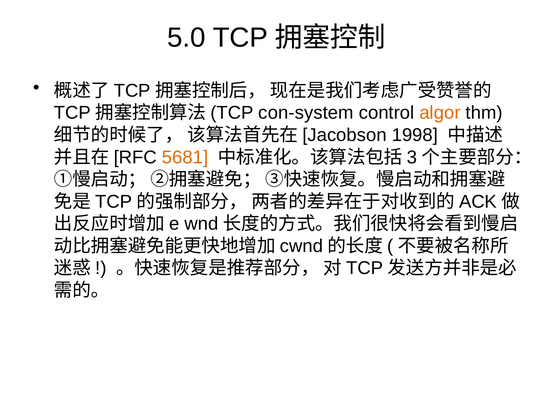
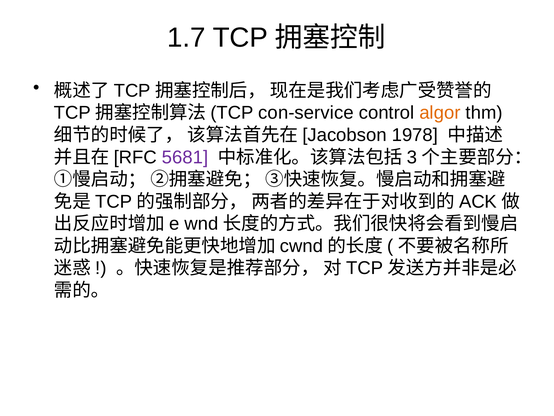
5.0: 5.0 -> 1.7
con-system: con-system -> con-service
1998: 1998 -> 1978
5681 colour: orange -> purple
